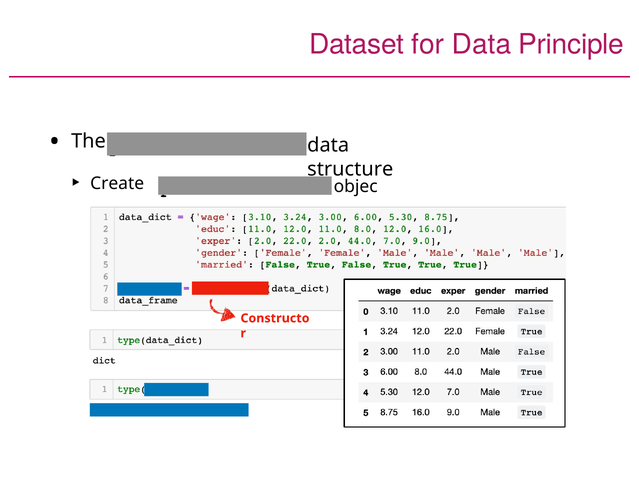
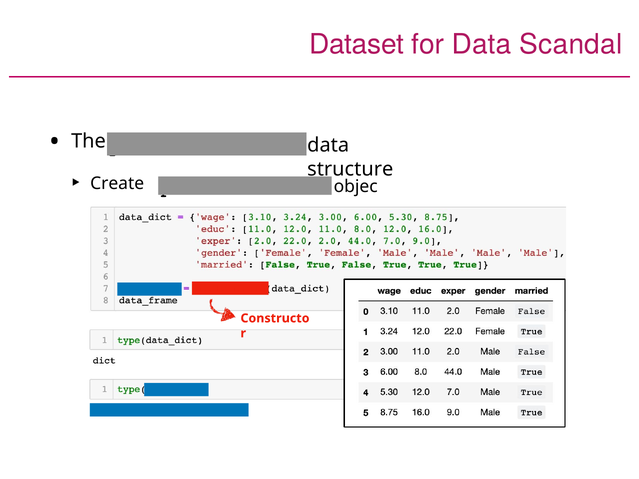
Principle: Principle -> Scandal
